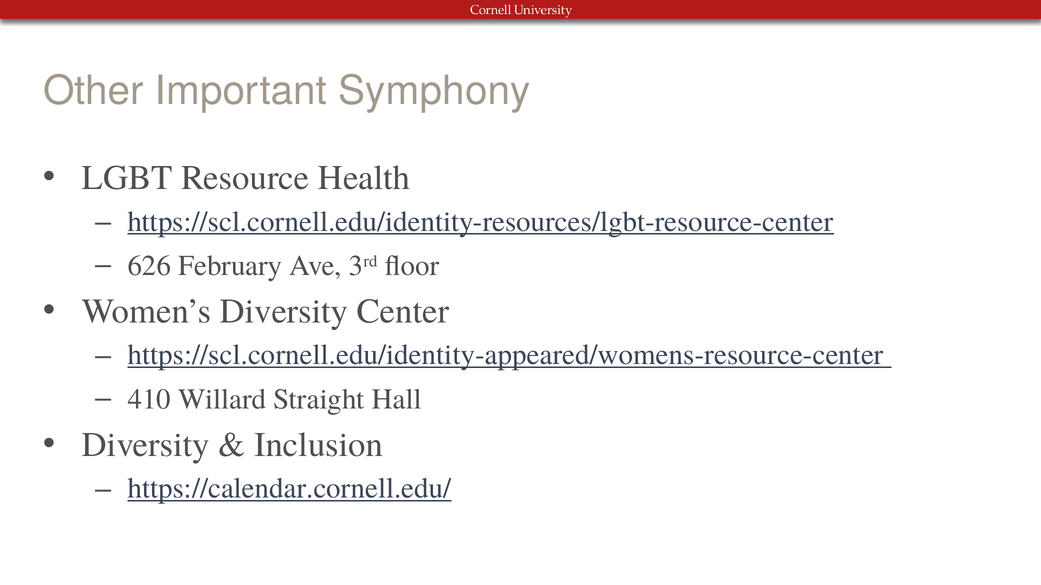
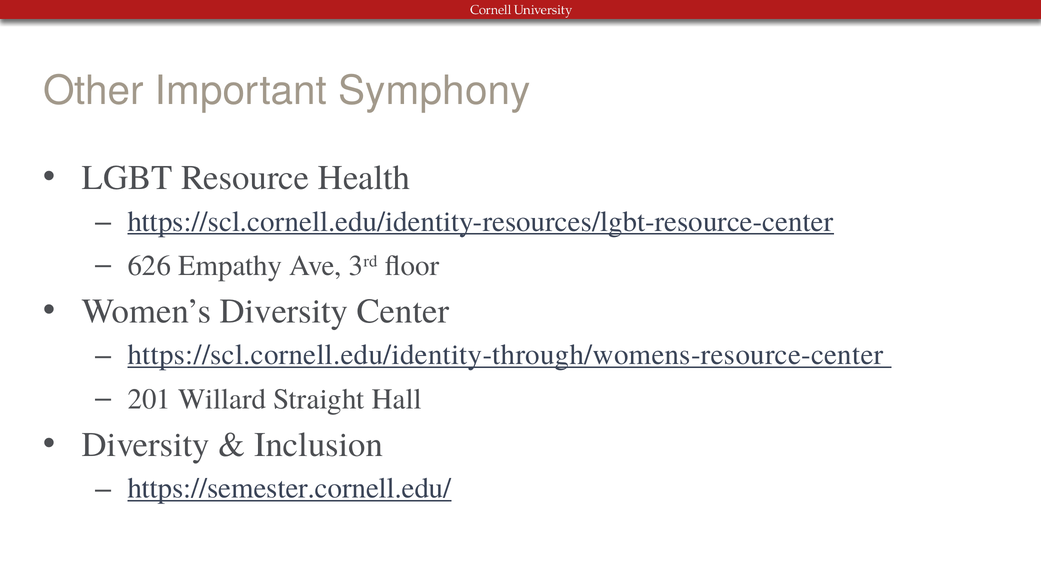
February: February -> Empathy
https://scl.cornell.edu/identity-appeared/womens-resource-center: https://scl.cornell.edu/identity-appeared/womens-resource-center -> https://scl.cornell.edu/identity-through/womens-resource-center
410: 410 -> 201
https://calendar.cornell.edu/: https://calendar.cornell.edu/ -> https://semester.cornell.edu/
